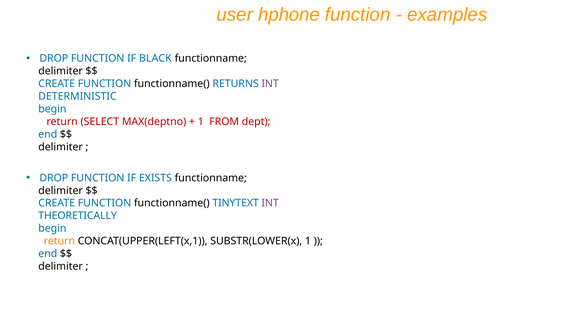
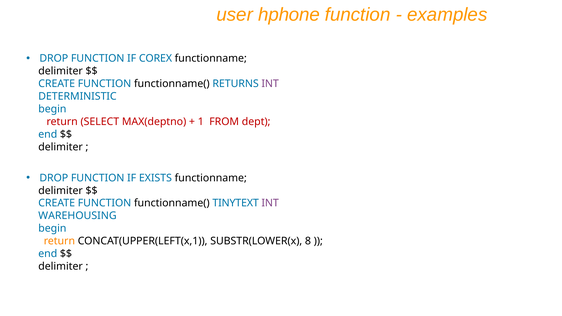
BLACK: BLACK -> COREX
THEORETICALLY: THEORETICALLY -> WAREHOUSING
SUBSTR(LOWER(x 1: 1 -> 8
